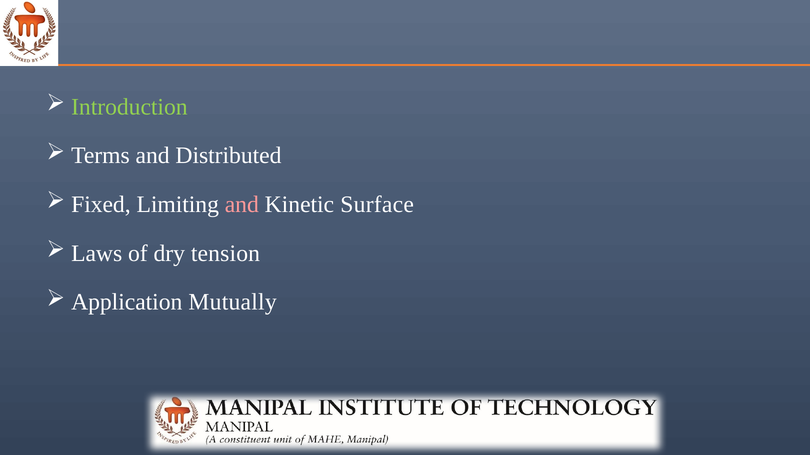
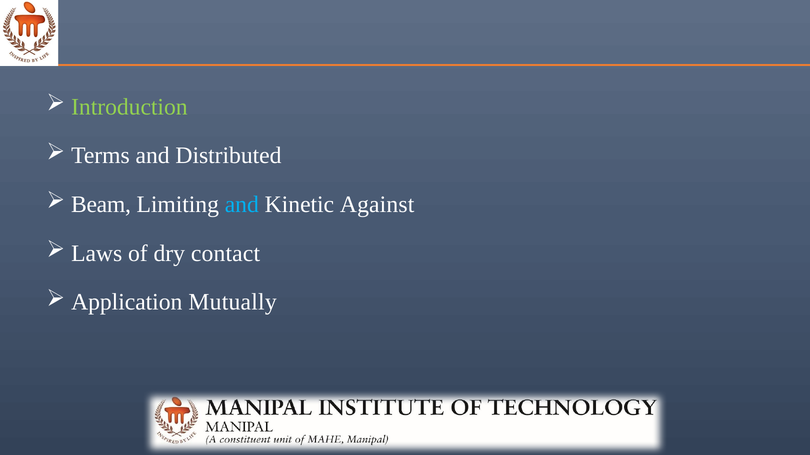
Fixed: Fixed -> Beam
and at (242, 205) colour: pink -> light blue
Surface: Surface -> Against
tension: tension -> contact
